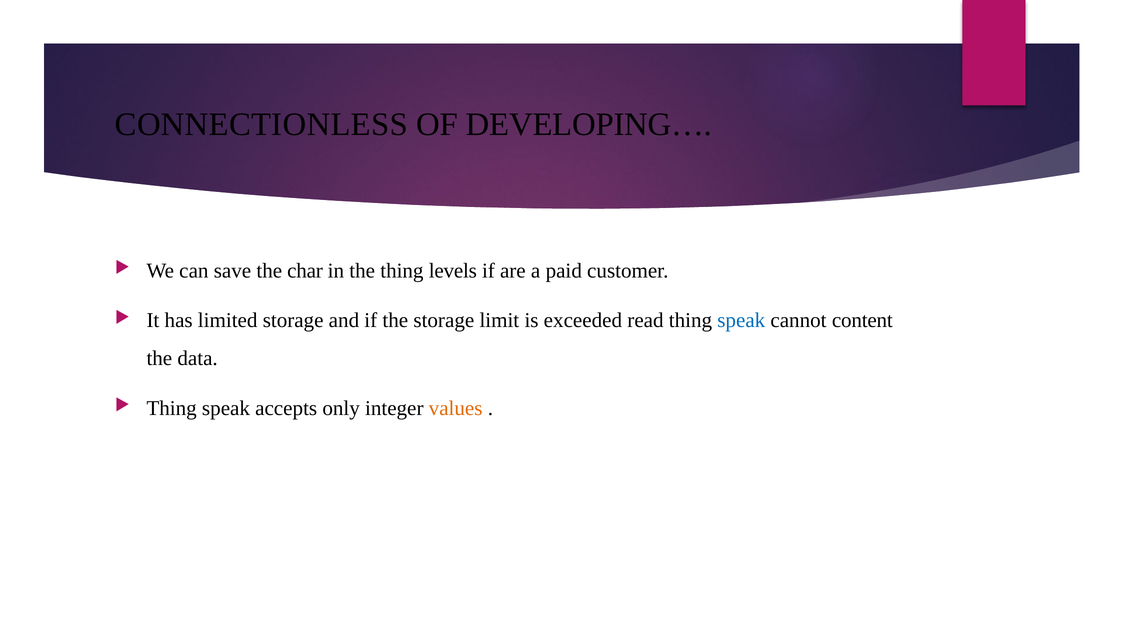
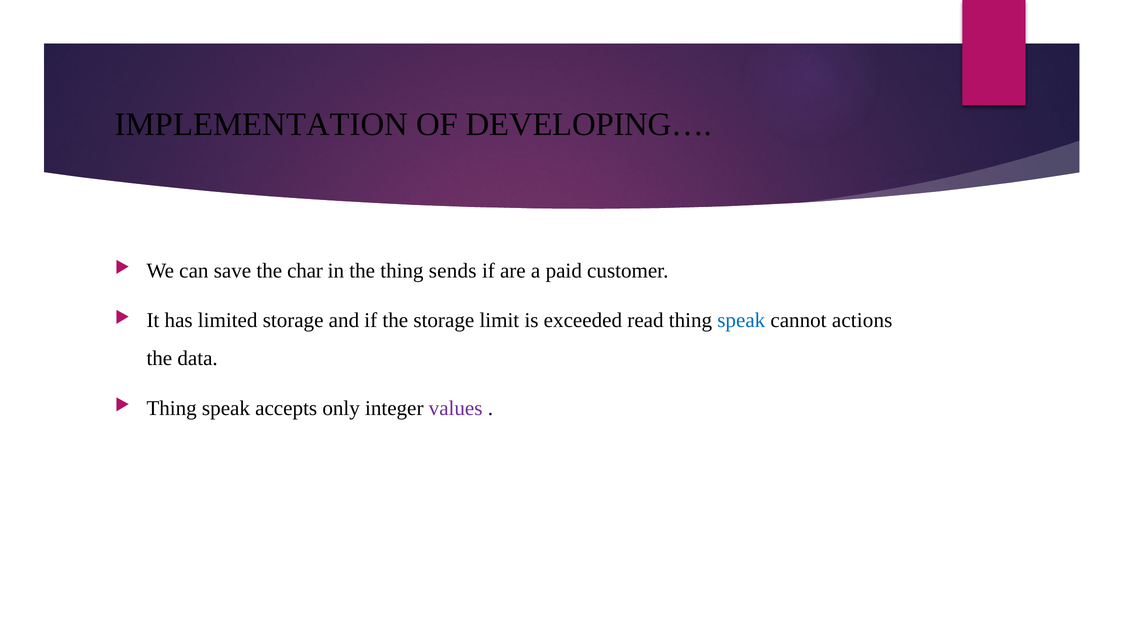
CONNECTIONLESS: CONNECTIONLESS -> IMPLEMENTATION
levels: levels -> sends
content: content -> actions
values colour: orange -> purple
